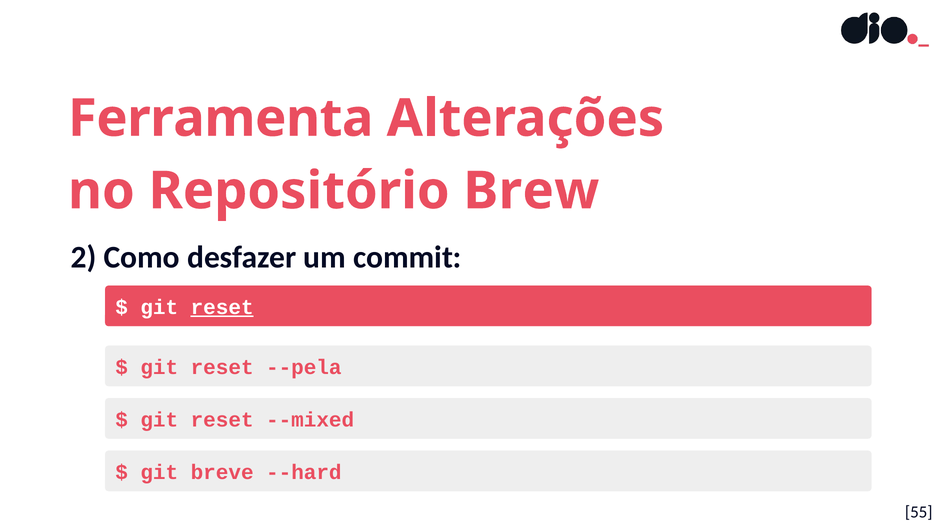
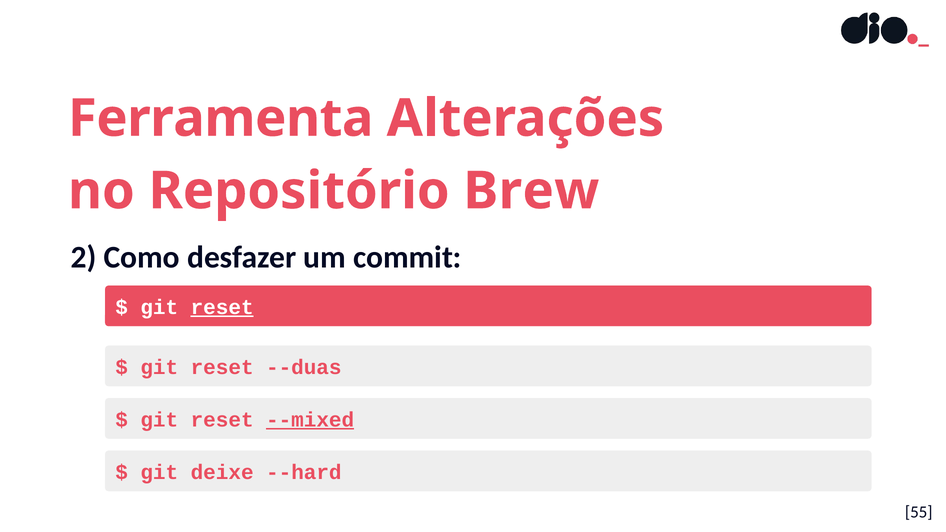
--pela: --pela -> --duas
--mixed underline: none -> present
breve: breve -> deixe
